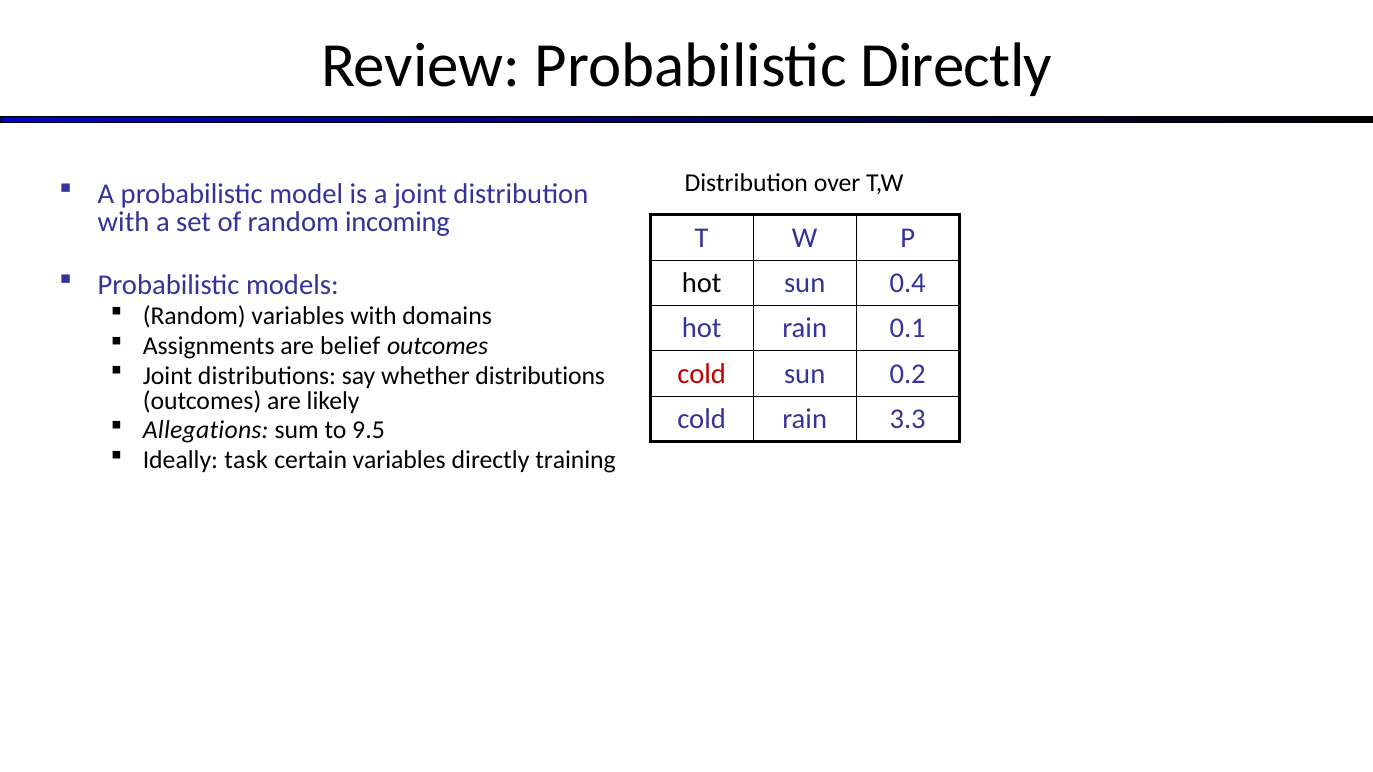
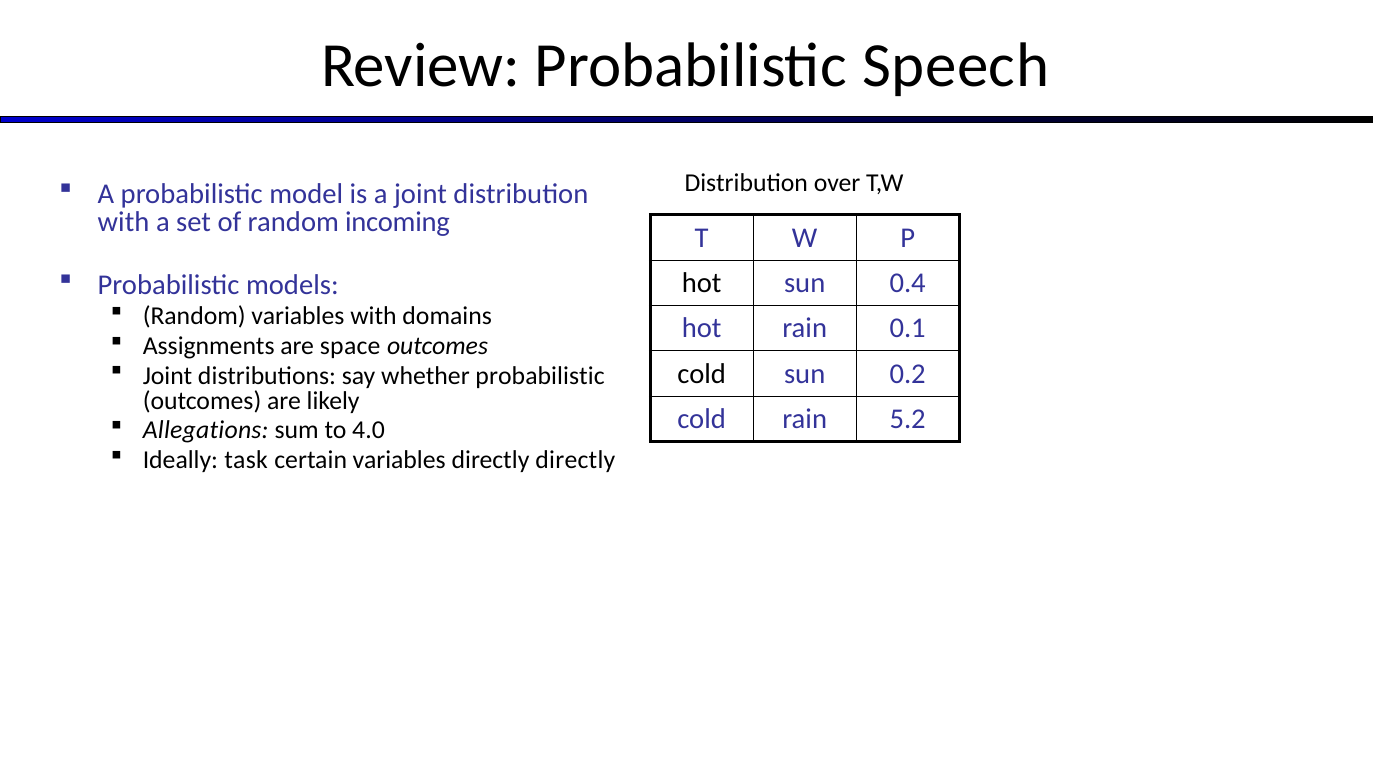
Probabilistic Directly: Directly -> Speech
belief: belief -> space
whether distributions: distributions -> probabilistic
cold at (702, 374) colour: red -> black
3.3: 3.3 -> 5.2
9.5: 9.5 -> 4.0
directly training: training -> directly
